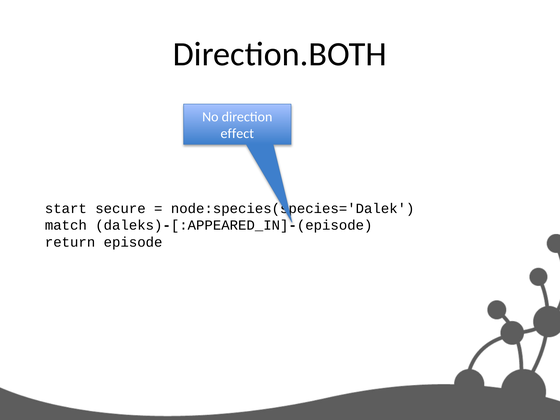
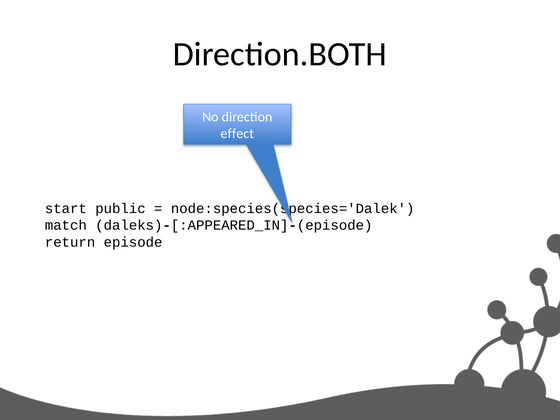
secure: secure -> public
